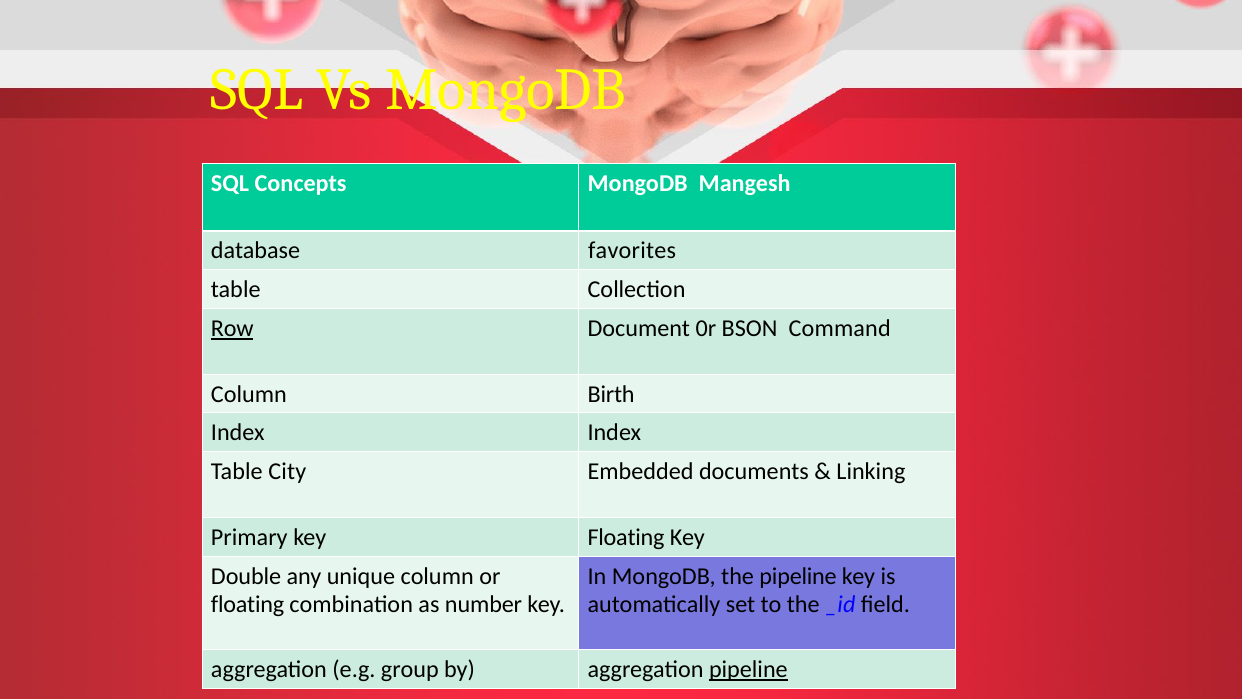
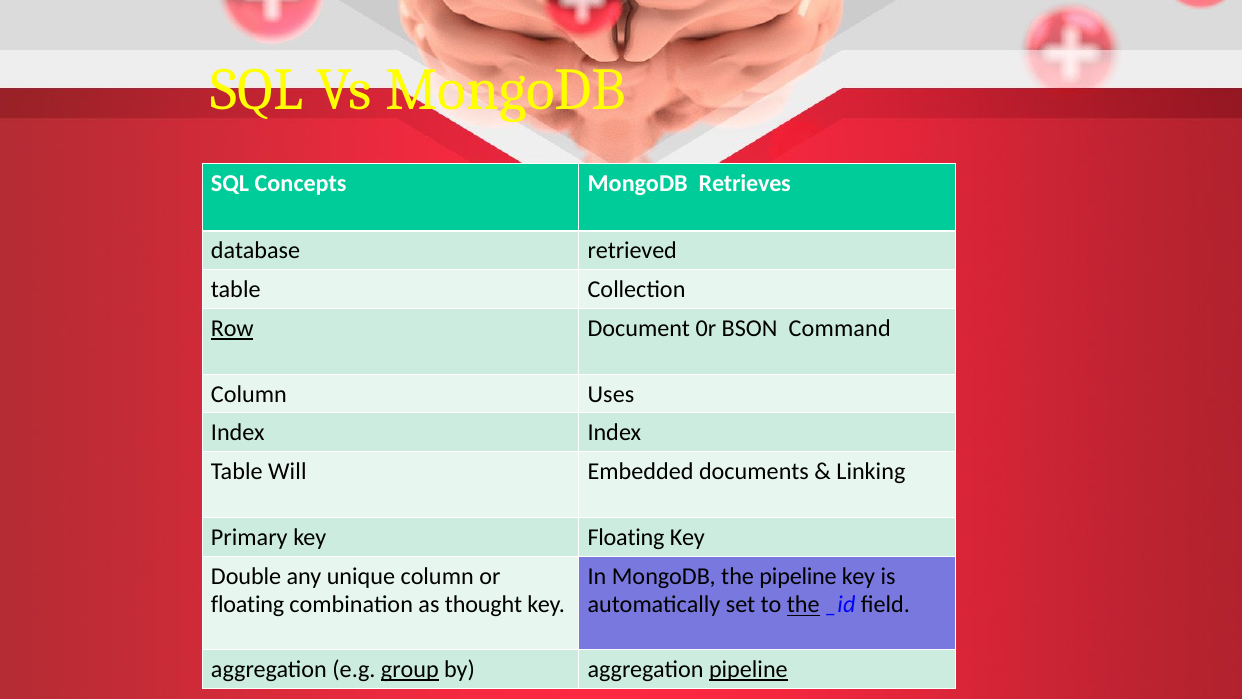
Mangesh: Mangesh -> Retrieves
favorites: favorites -> retrieved
Birth: Birth -> Uses
City: City -> Will
number: number -> thought
the at (803, 605) underline: none -> present
group underline: none -> present
